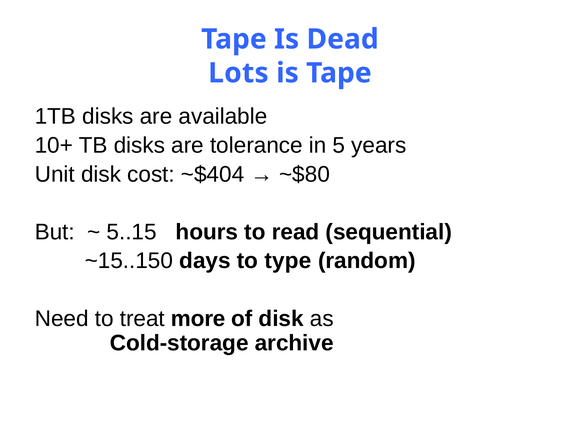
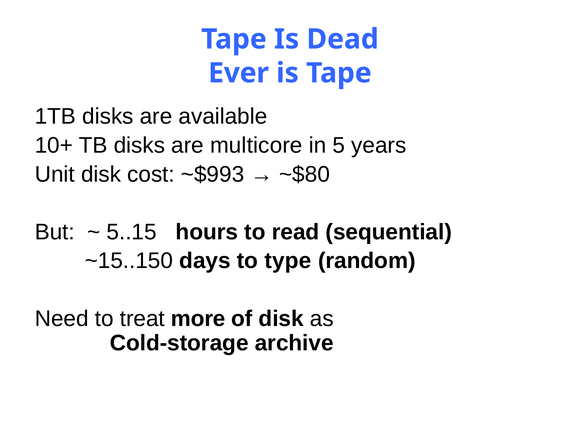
Lots: Lots -> Ever
tolerance: tolerance -> multicore
~$404: ~$404 -> ~$993
